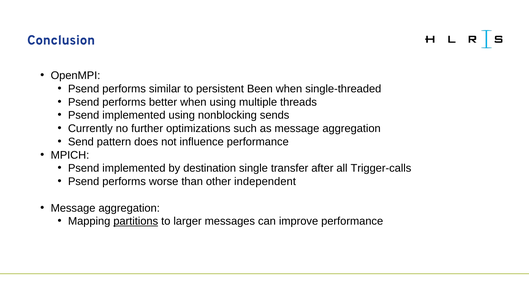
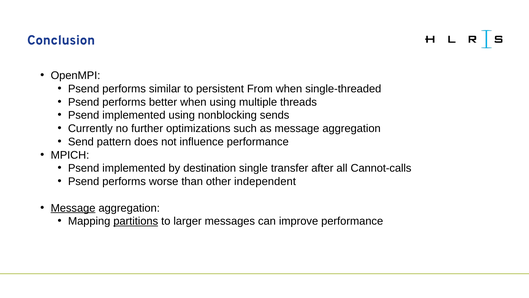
Been: Been -> From
Trigger-calls: Trigger-calls -> Cannot-calls
Message at (73, 208) underline: none -> present
